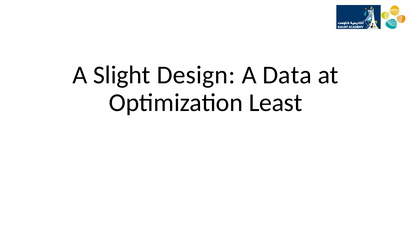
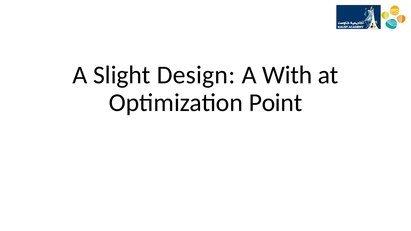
Data: Data -> With
Least: Least -> Point
